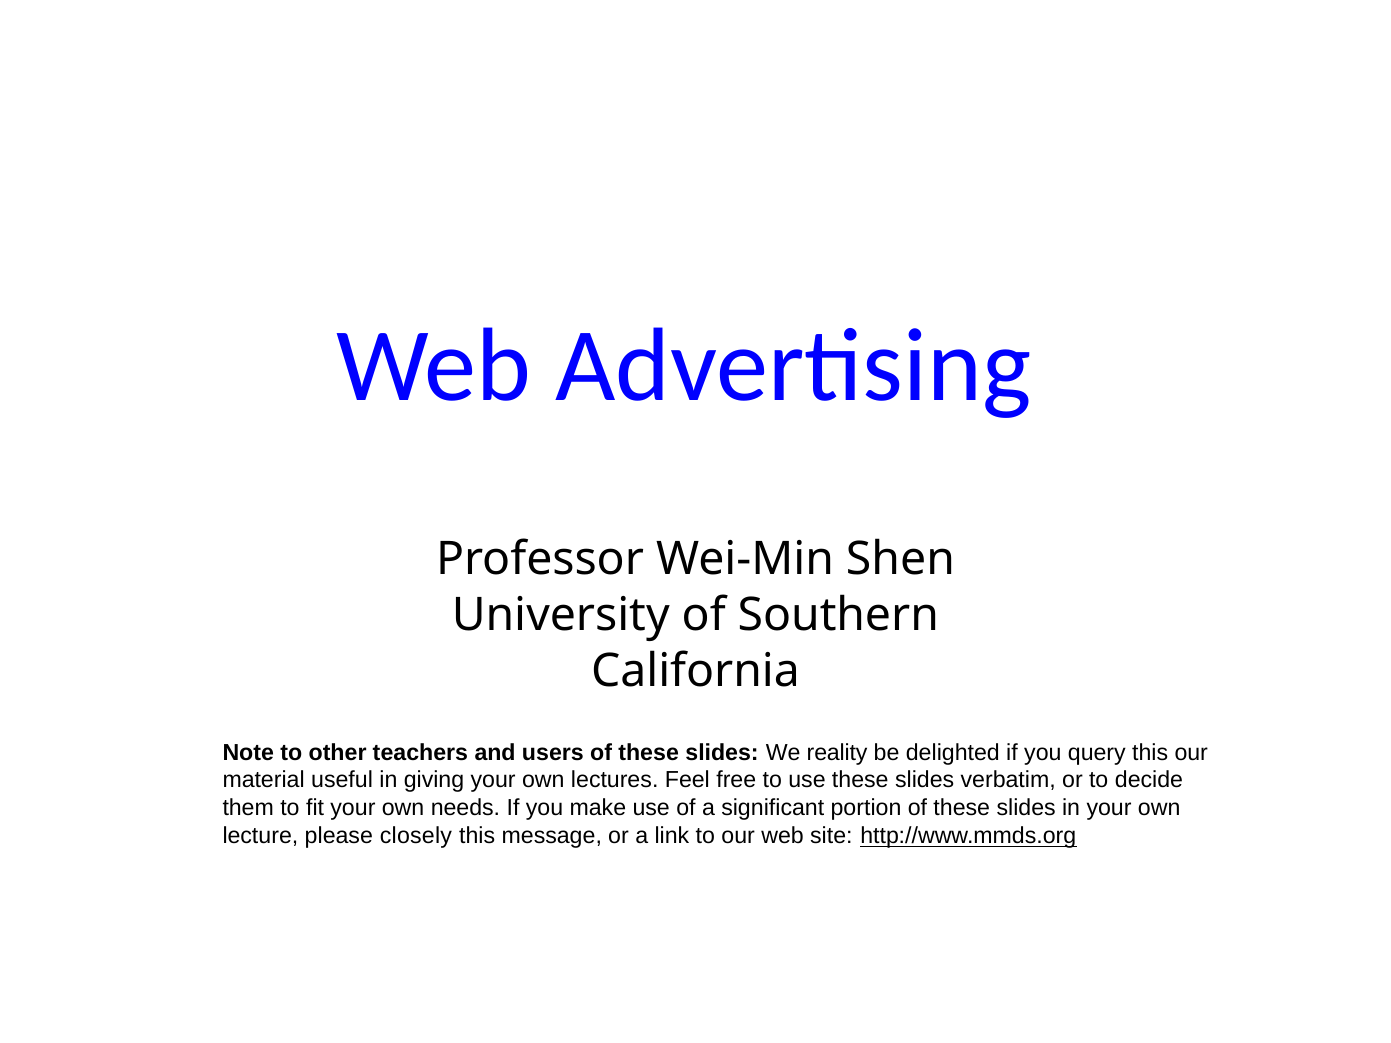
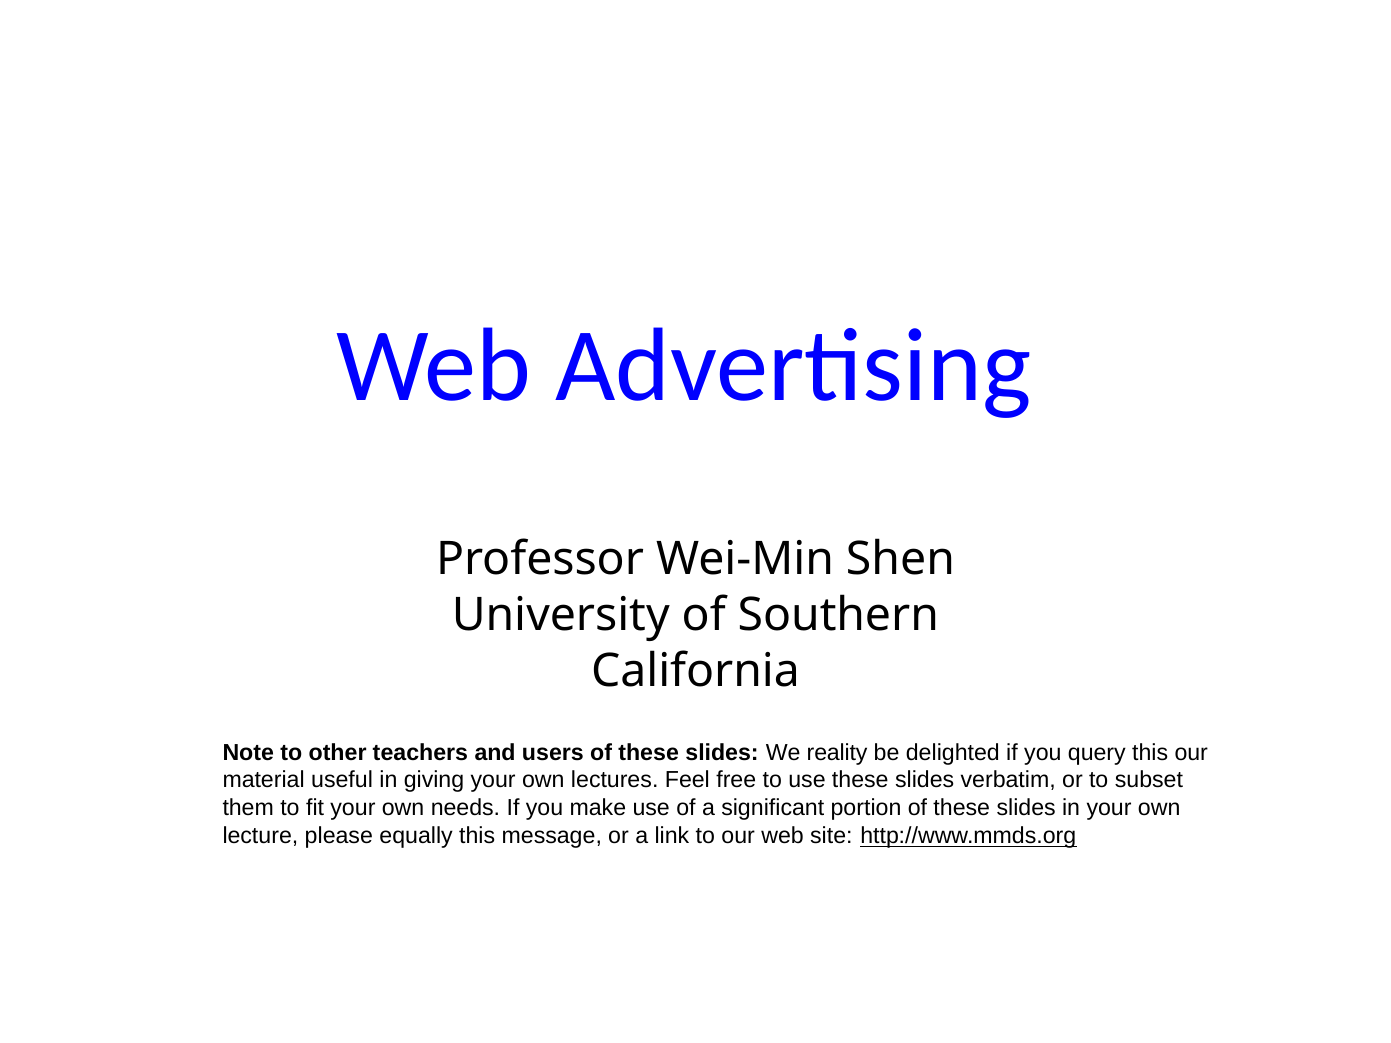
decide: decide -> subset
closely: closely -> equally
